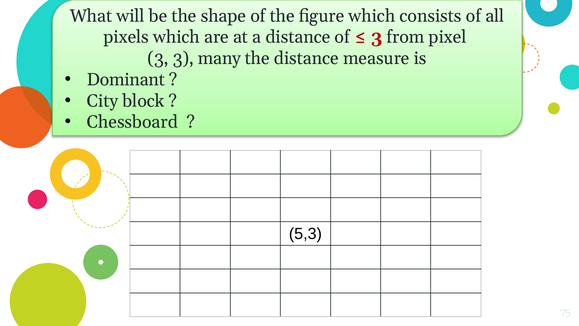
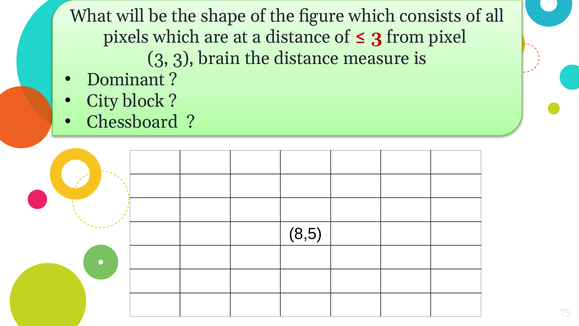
many: many -> brain
5,3: 5,3 -> 8,5
